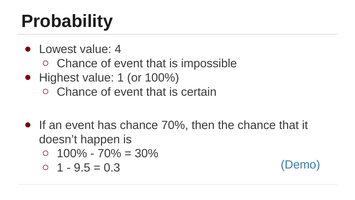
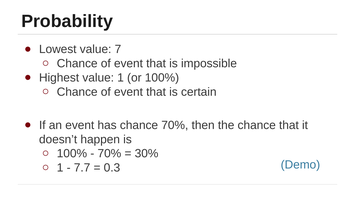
4: 4 -> 7
9.5: 9.5 -> 7.7
